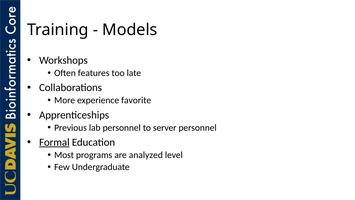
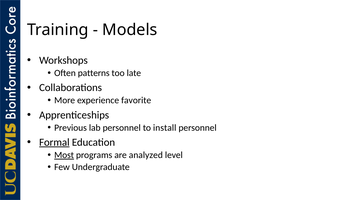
features: features -> patterns
server: server -> install
Most underline: none -> present
